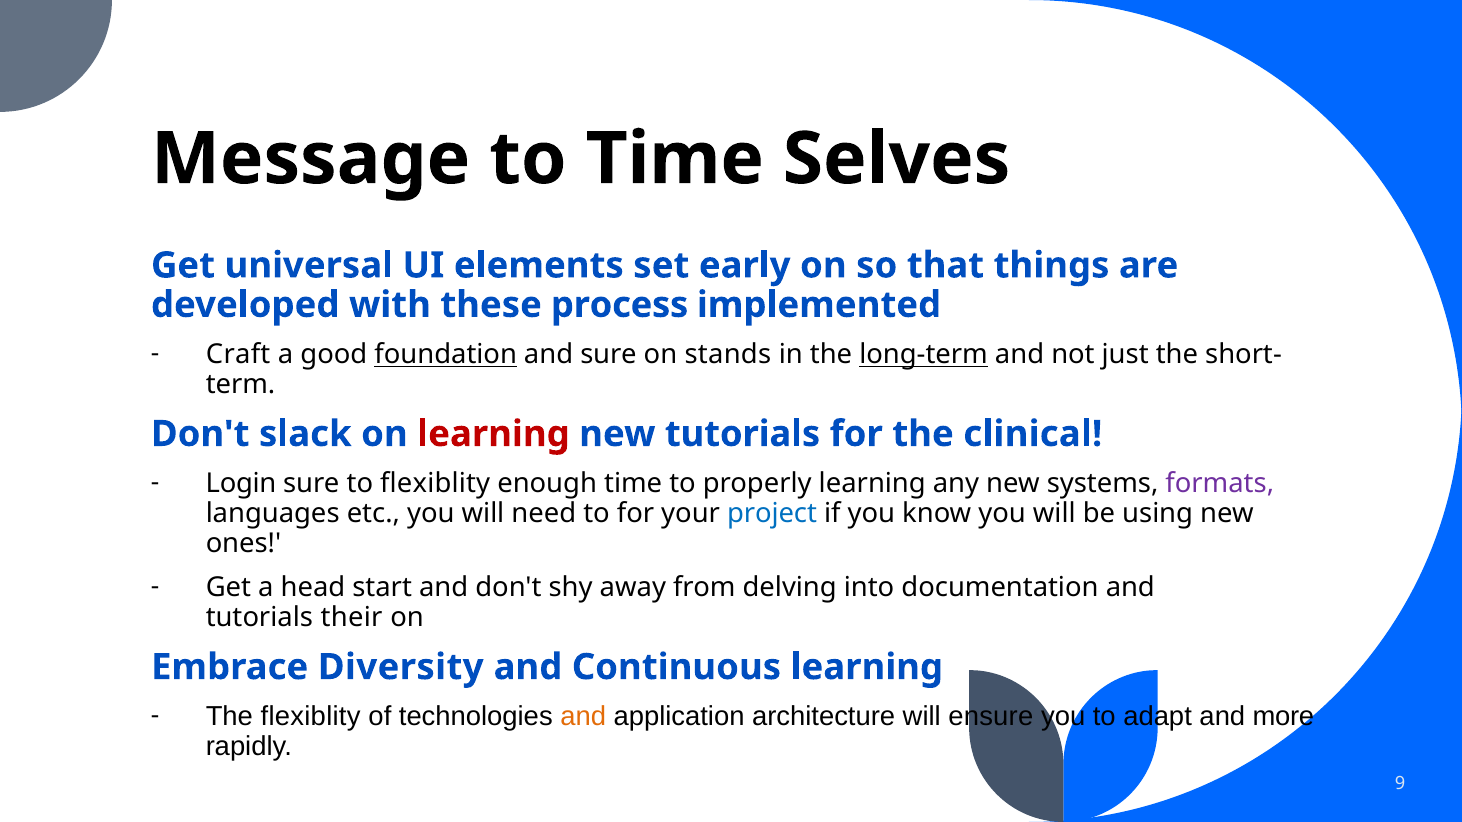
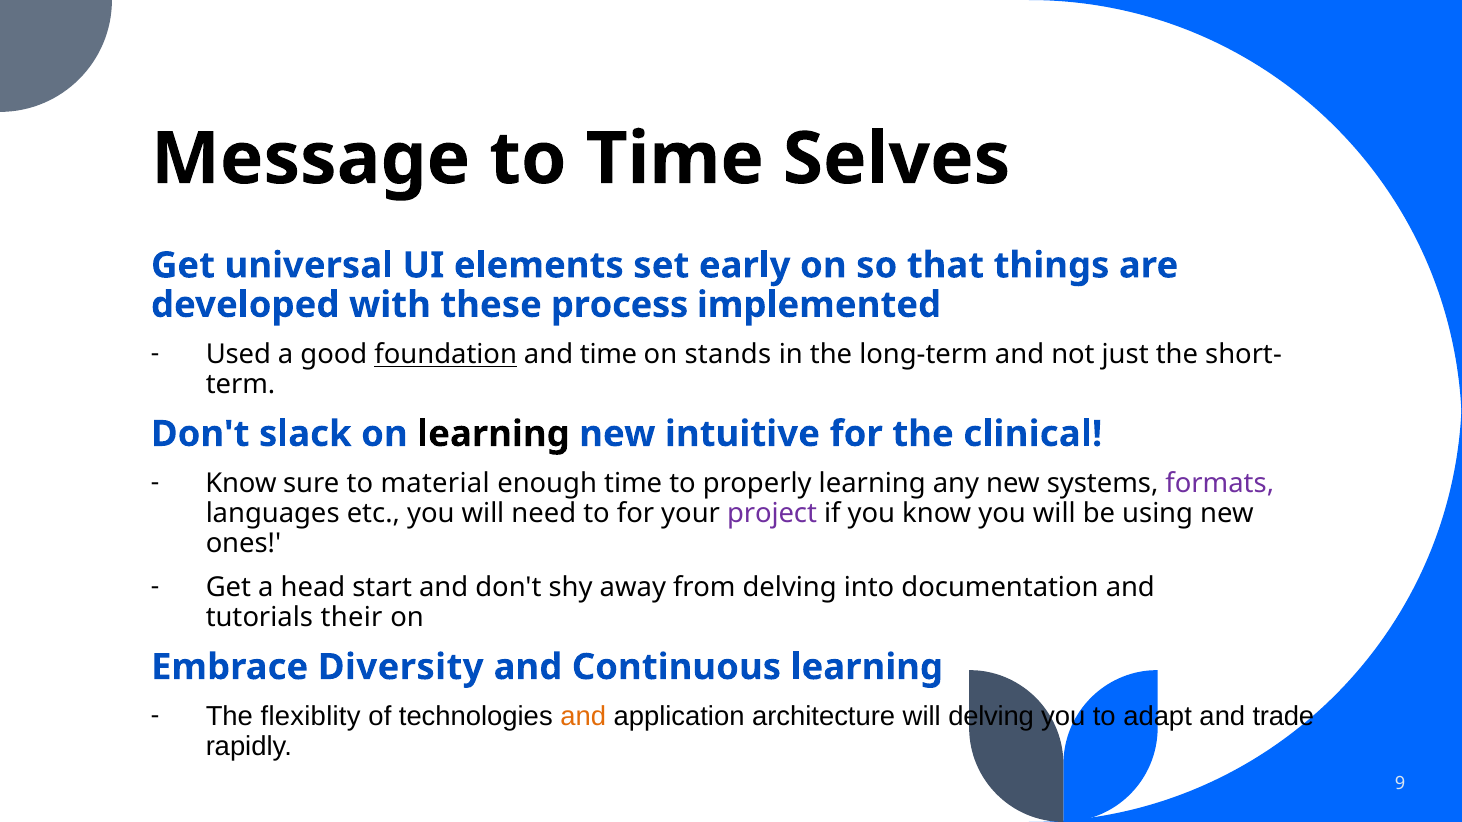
Craft: Craft -> Used
and sure: sure -> time
long-term underline: present -> none
learning at (493, 434) colour: red -> black
new tutorials: tutorials -> intuitive
Login at (241, 484): Login -> Know
to flexiblity: flexiblity -> material
project colour: blue -> purple
will ensure: ensure -> delving
more: more -> trade
